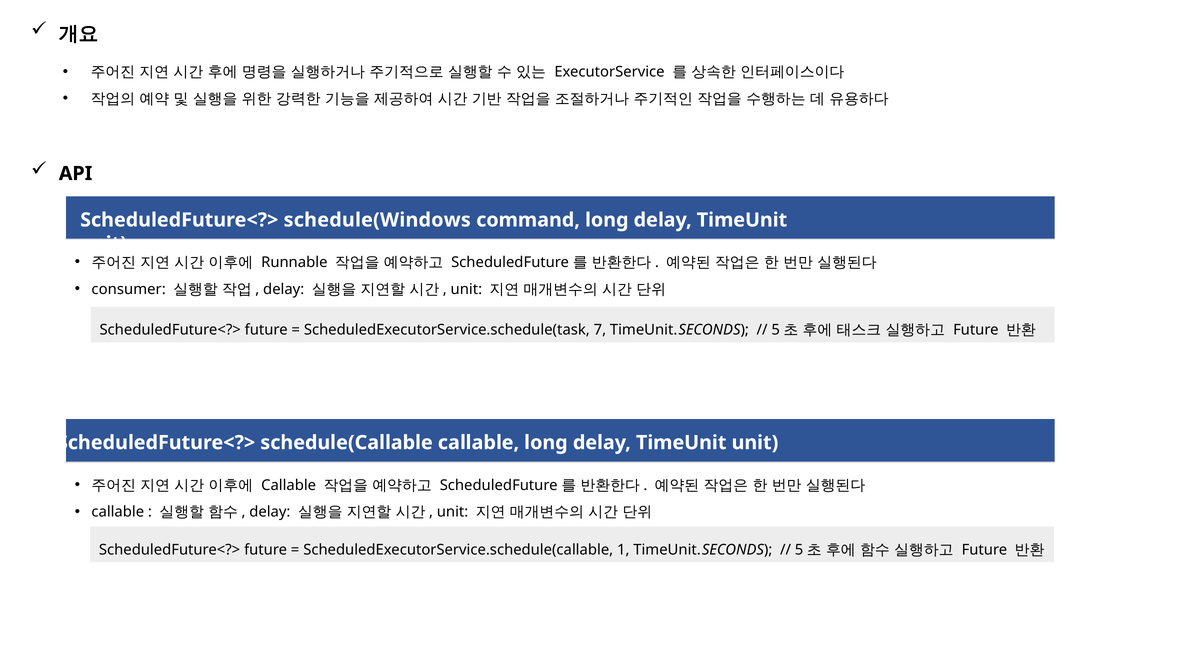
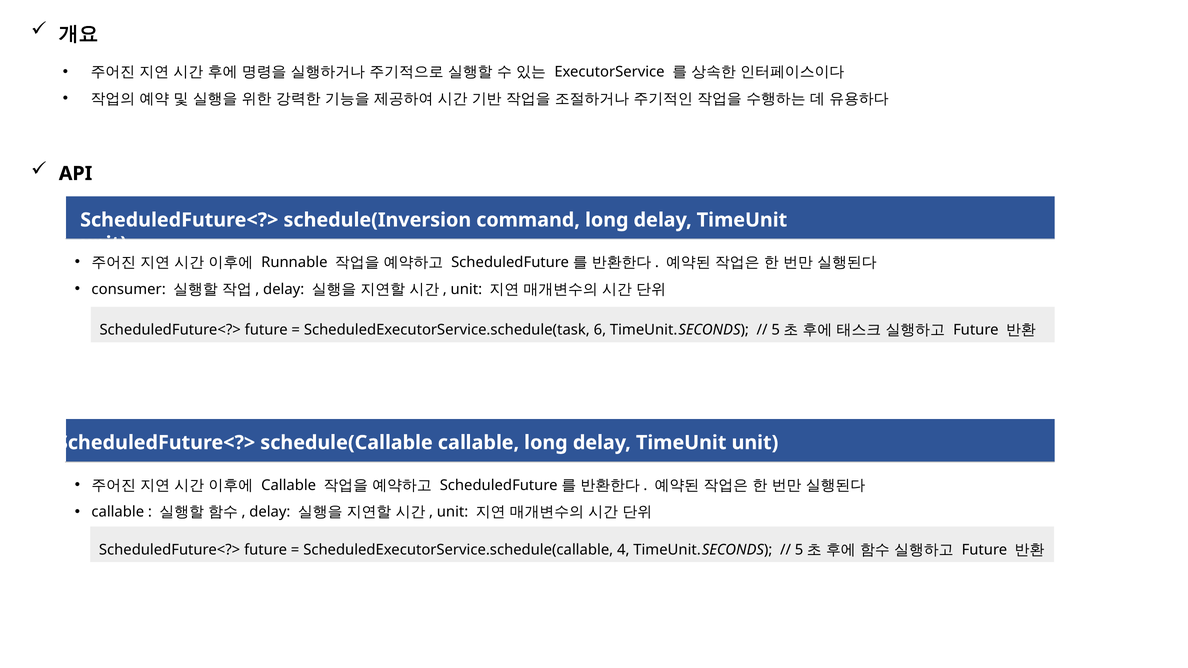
schedule(Windows: schedule(Windows -> schedule(Inversion
7: 7 -> 6
1: 1 -> 4
